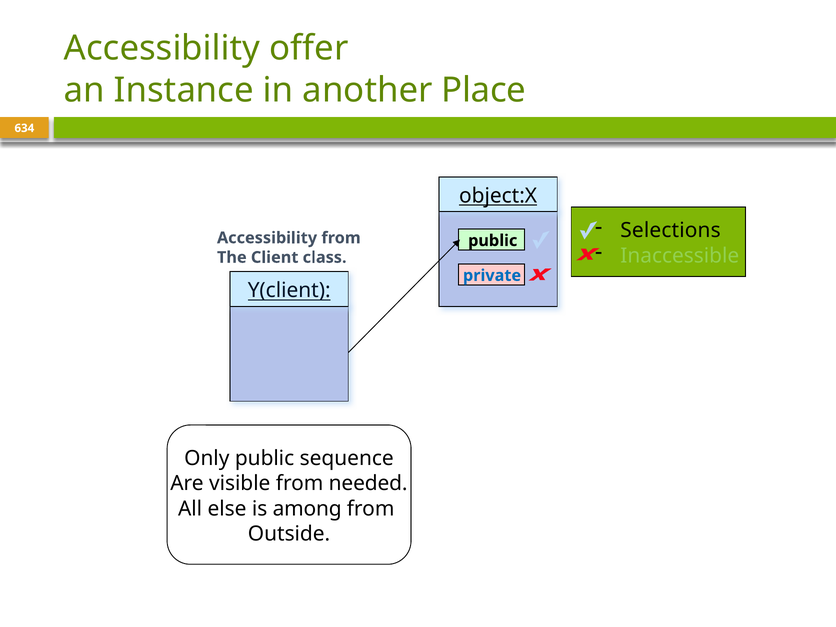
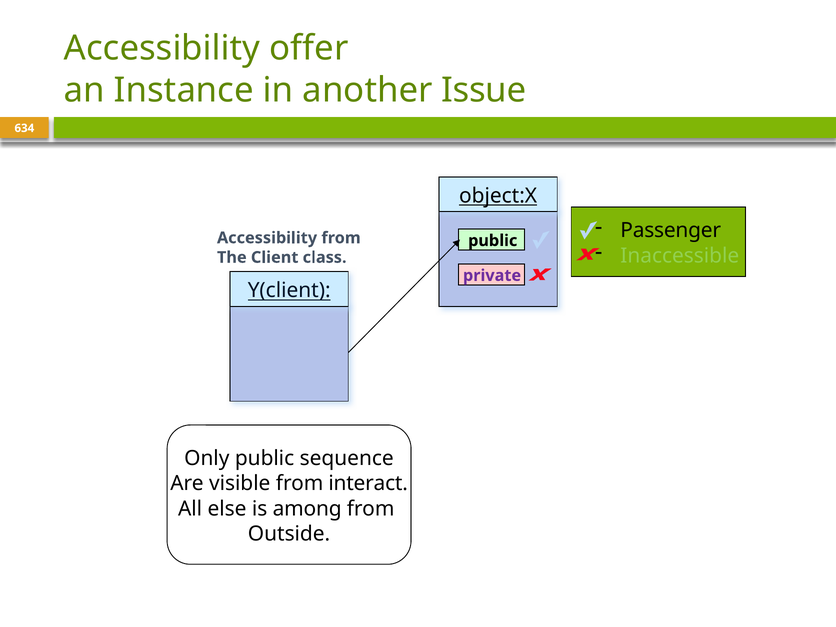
Place: Place -> Issue
Selections: Selections -> Passenger
private colour: blue -> purple
needed: needed -> interact
